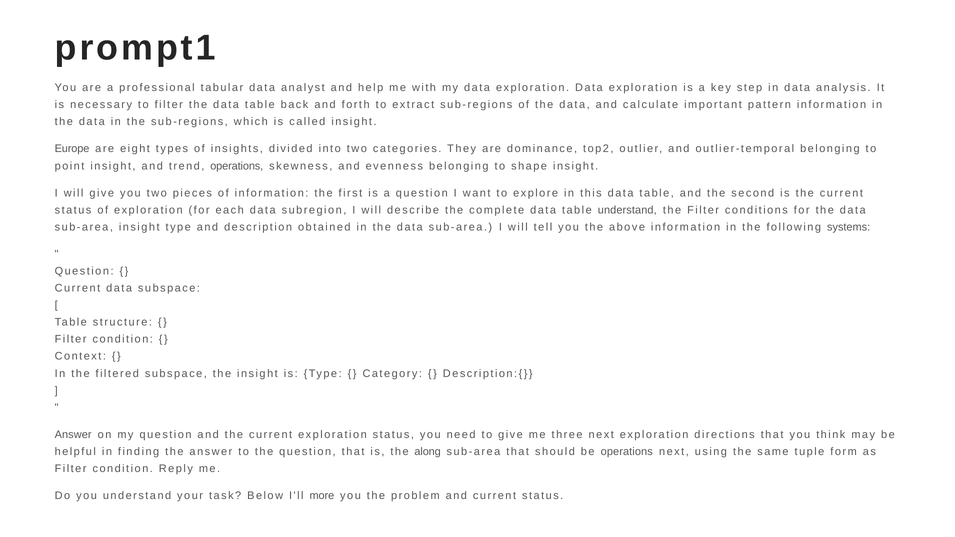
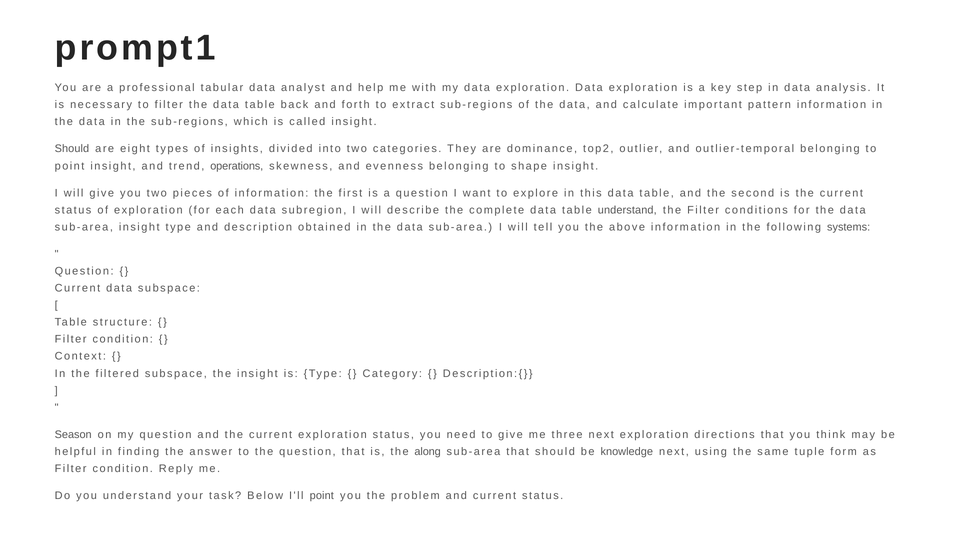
Europe at (72, 149): Europe -> Should
Answer at (73, 435): Answer -> Season
be operations: operations -> knowledge
I'll more: more -> point
